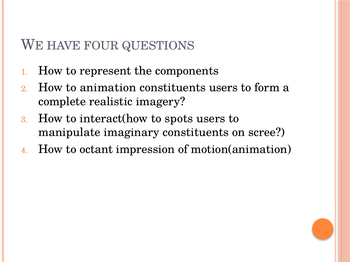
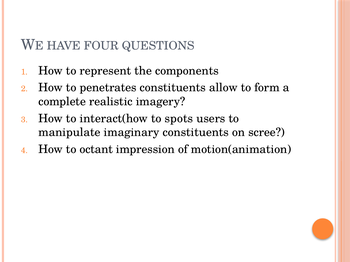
animation: animation -> penetrates
constituents users: users -> allow
